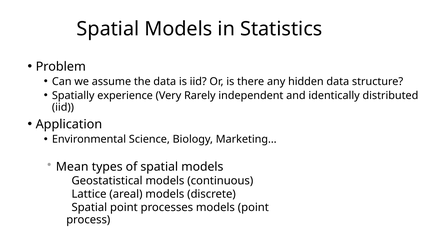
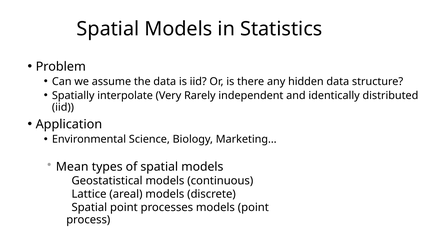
experience: experience -> interpolate
